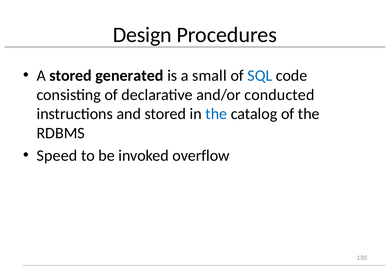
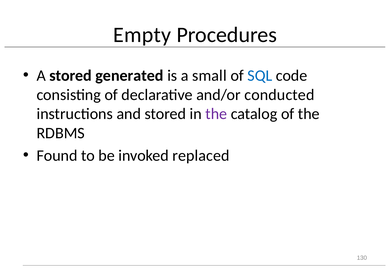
Design: Design -> Empty
the at (216, 114) colour: blue -> purple
Speed: Speed -> Found
overflow: overflow -> replaced
